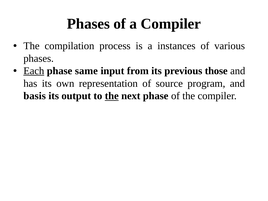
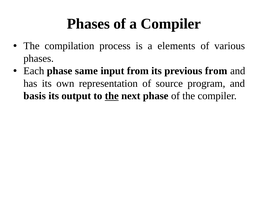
instances: instances -> elements
Each underline: present -> none
previous those: those -> from
